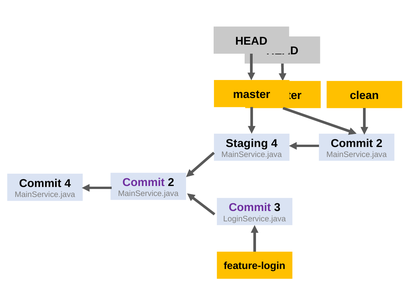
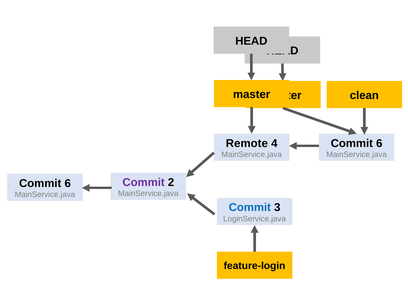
Staging: Staging -> Remote
2 at (379, 143): 2 -> 6
4 at (68, 183): 4 -> 6
Commit at (250, 208) colour: purple -> blue
